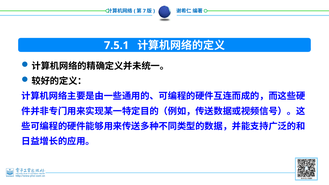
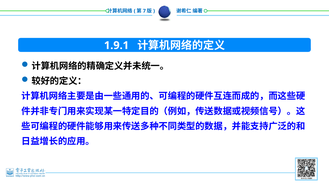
7.5.1: 7.5.1 -> 1.9.1
